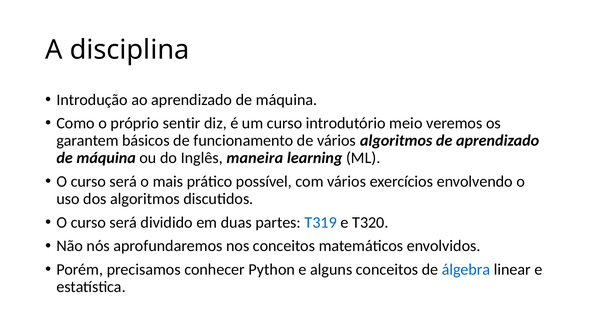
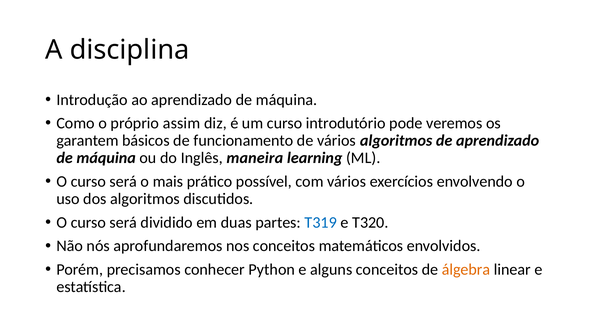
sentir: sentir -> assim
meio: meio -> pode
álgebra colour: blue -> orange
